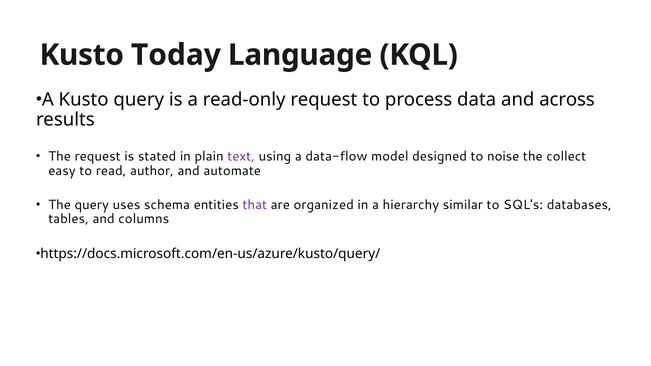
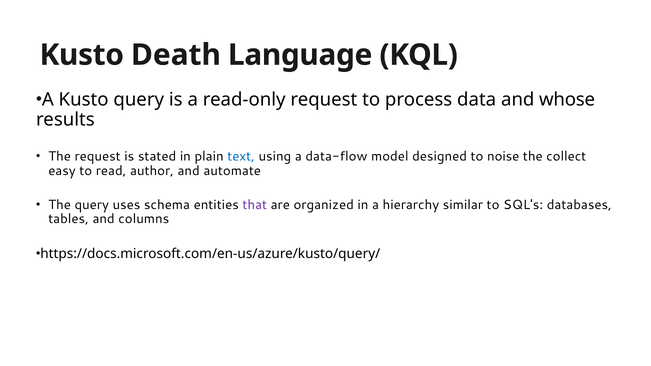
Today: Today -> Death
across: across -> whose
text colour: purple -> blue
